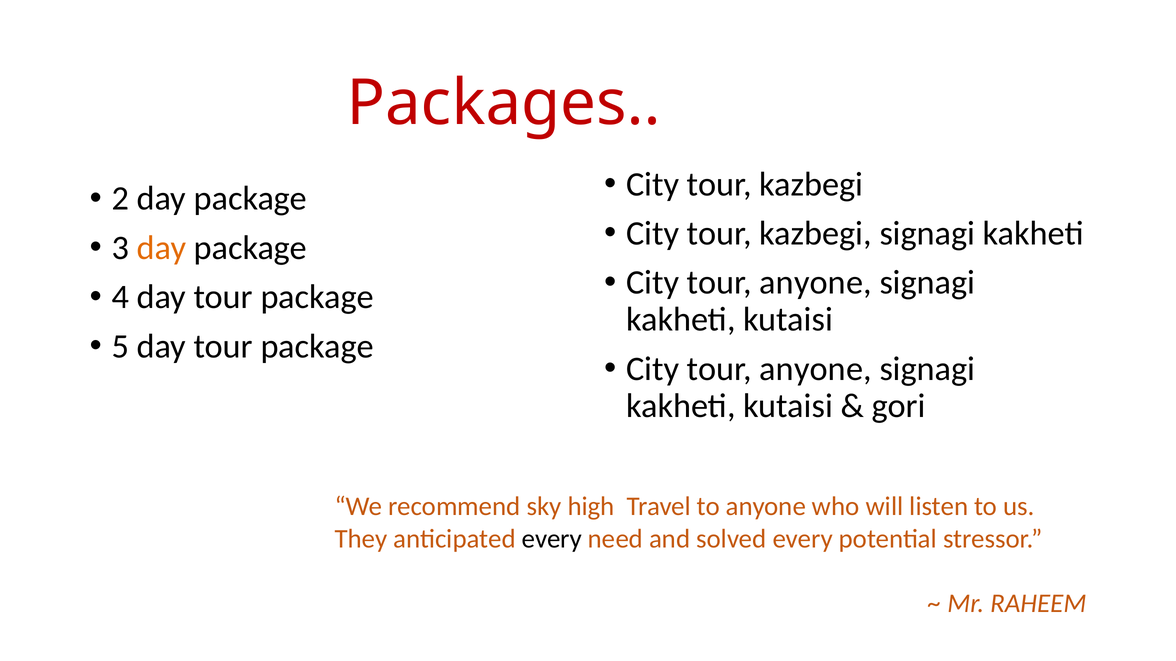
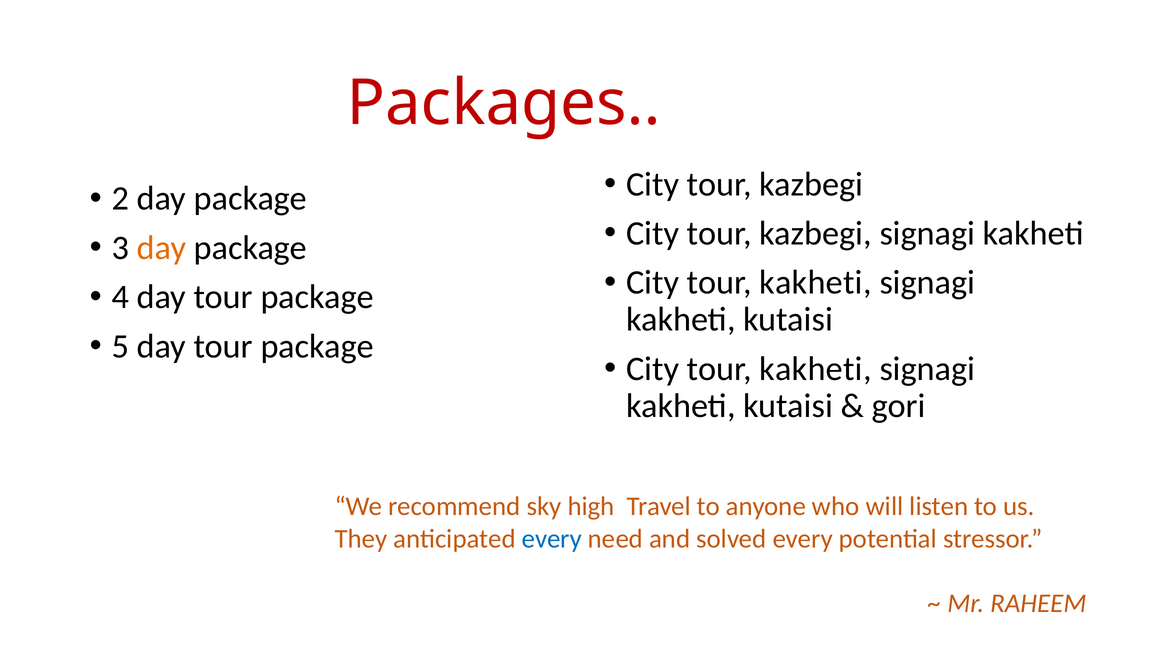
anyone at (816, 283): anyone -> kakheti
anyone at (816, 369): anyone -> kakheti
every at (552, 539) colour: black -> blue
